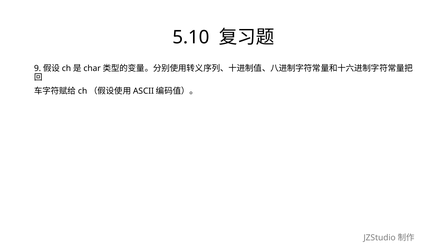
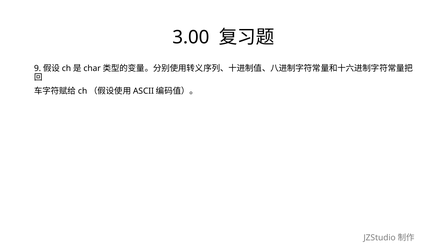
5.10: 5.10 -> 3.00
